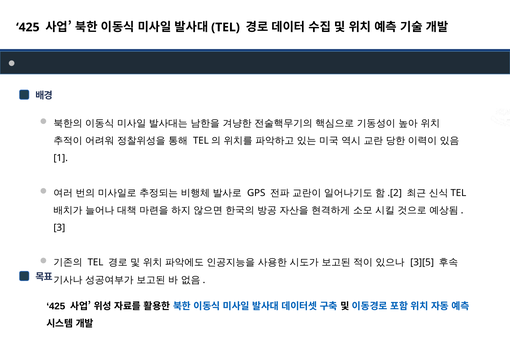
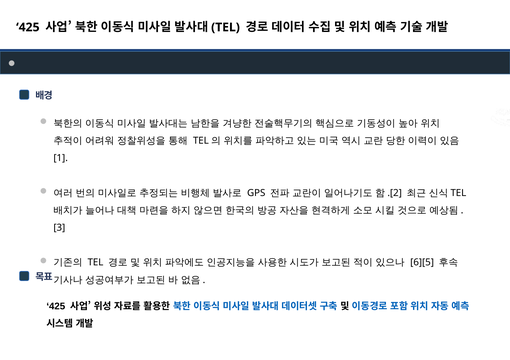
3][5: 3][5 -> 6][5
